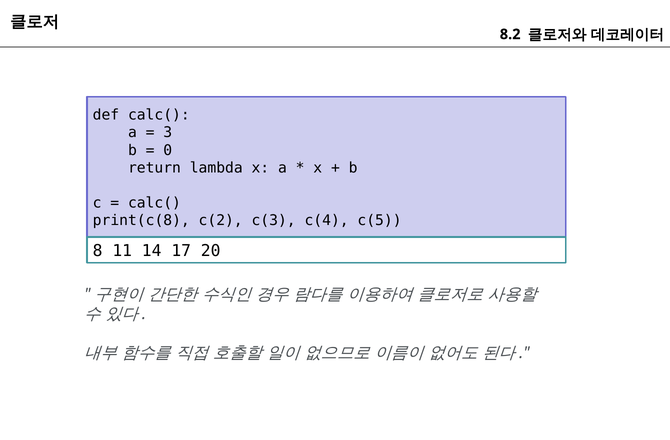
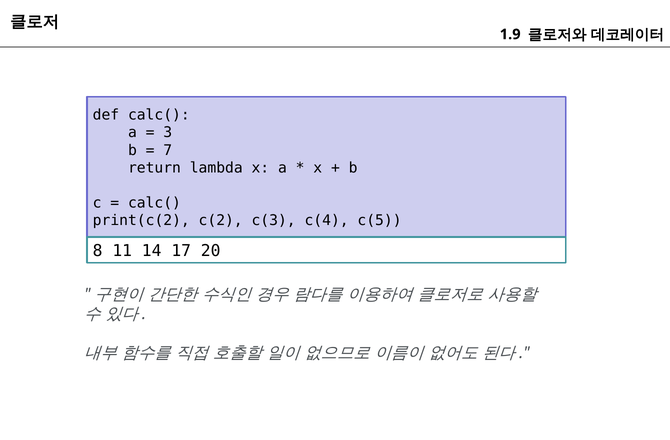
8.2: 8.2 -> 1.9
0: 0 -> 7
print(c(8: print(c(8 -> print(c(2
